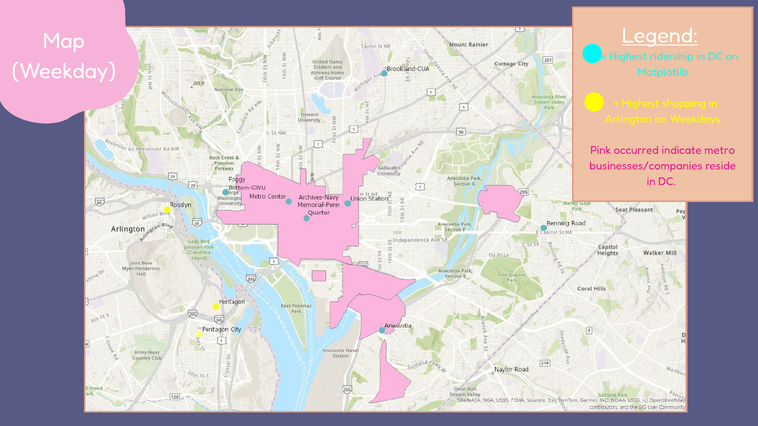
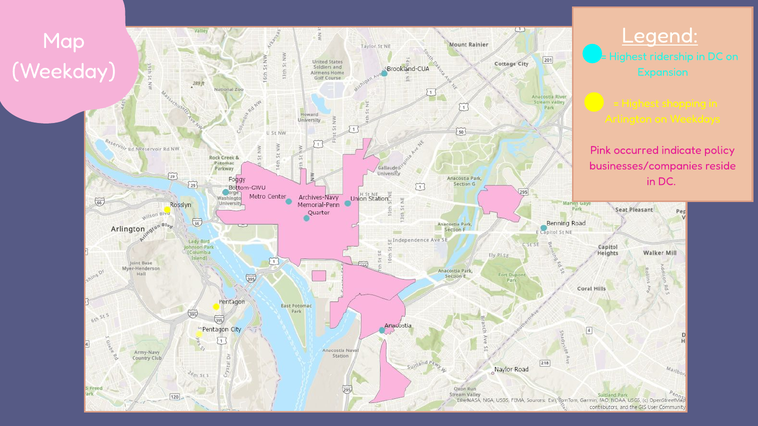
Matplotlib: Matplotlib -> Expansion
metro: metro -> policy
